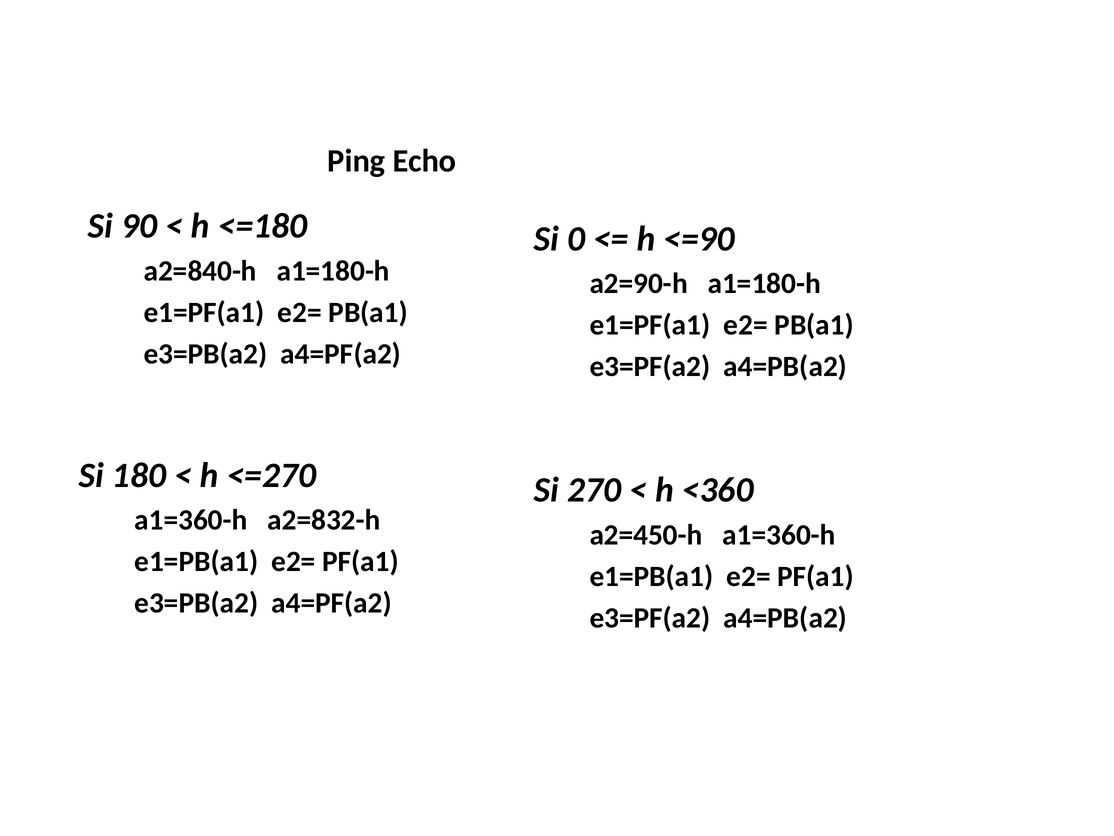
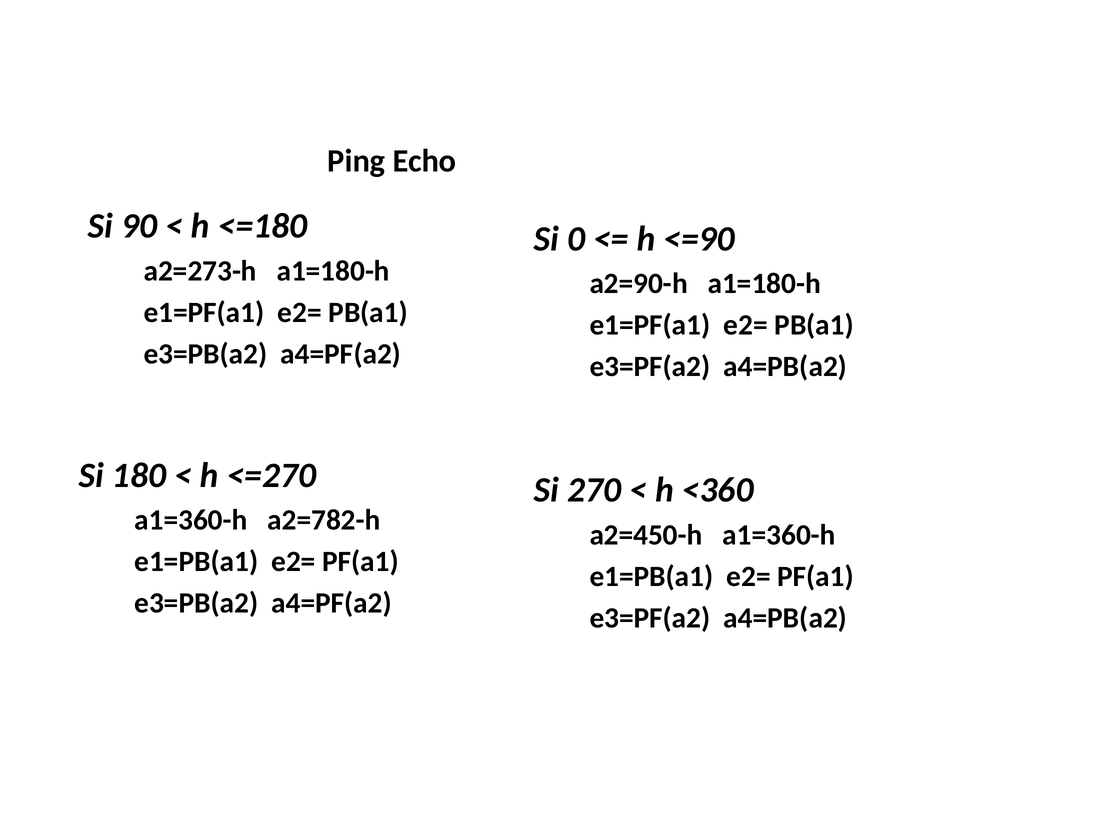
a2=840-h: a2=840-h -> a2=273-h
a2=832-h: a2=832-h -> a2=782-h
